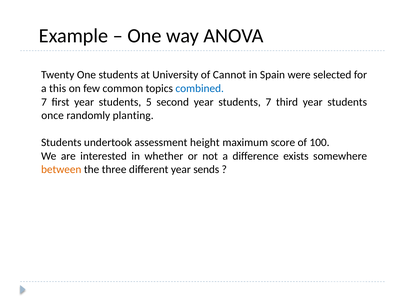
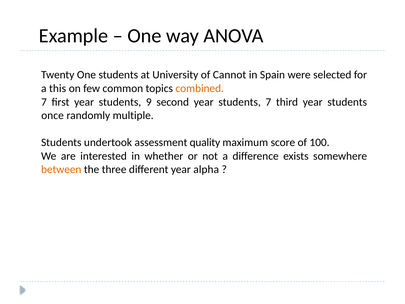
combined colour: blue -> orange
5: 5 -> 9
planting: planting -> multiple
height: height -> quality
sends: sends -> alpha
